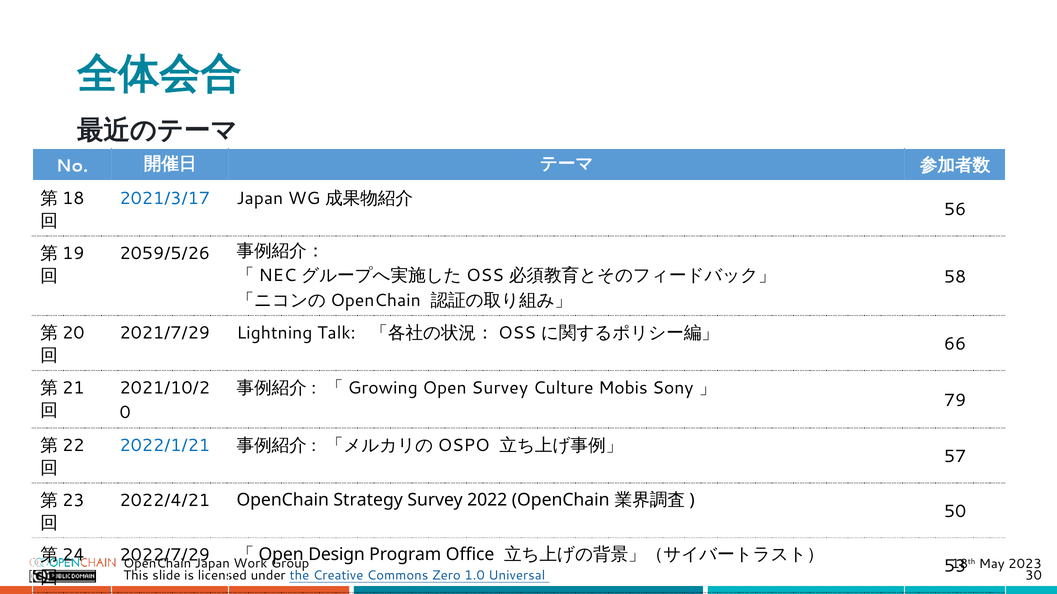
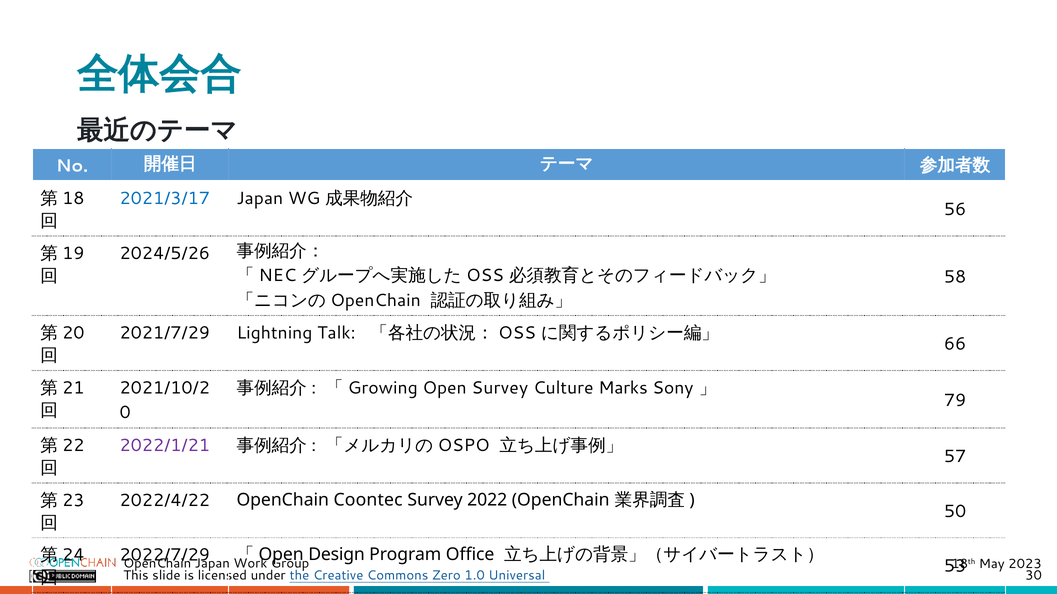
2059/5/26: 2059/5/26 -> 2024/5/26
Mobis: Mobis -> Marks
2022/1/21 colour: blue -> purple
2022/4/21: 2022/4/21 -> 2022/4/22
Strategy: Strategy -> Coontec
